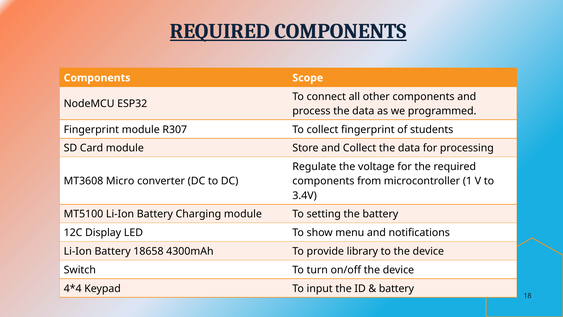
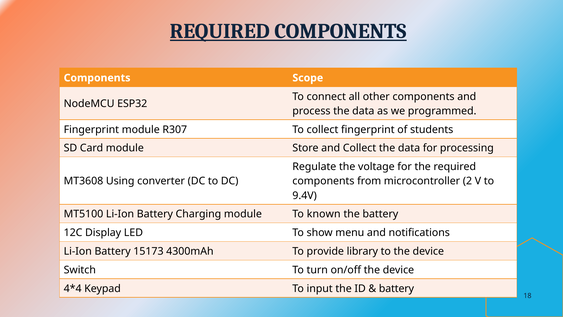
Micro: Micro -> Using
1: 1 -> 2
3.4V: 3.4V -> 9.4V
setting: setting -> known
18658: 18658 -> 15173
